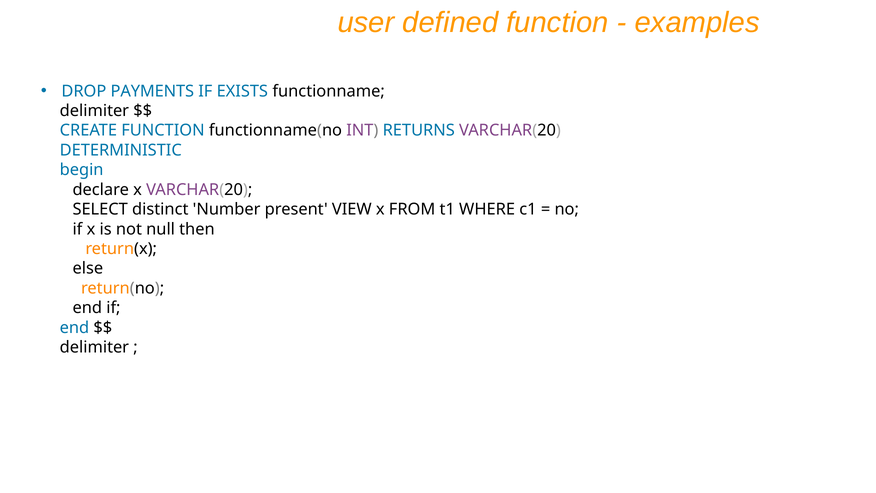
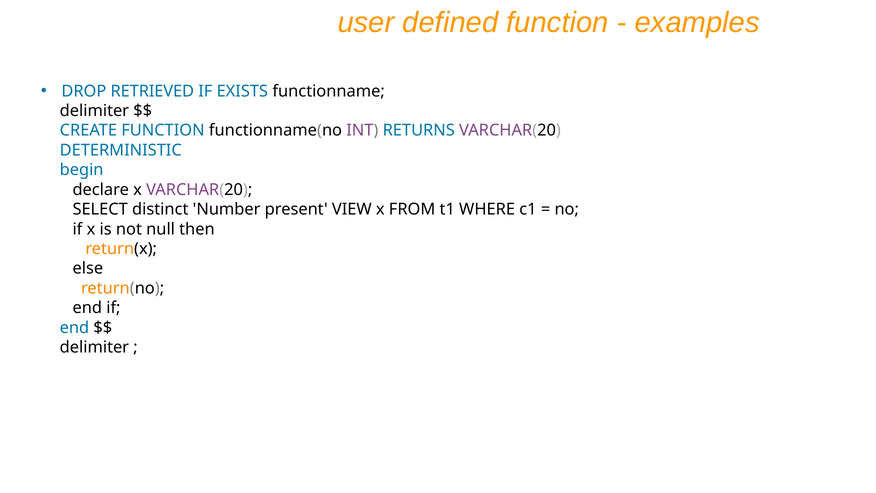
PAYMENTS: PAYMENTS -> RETRIEVED
